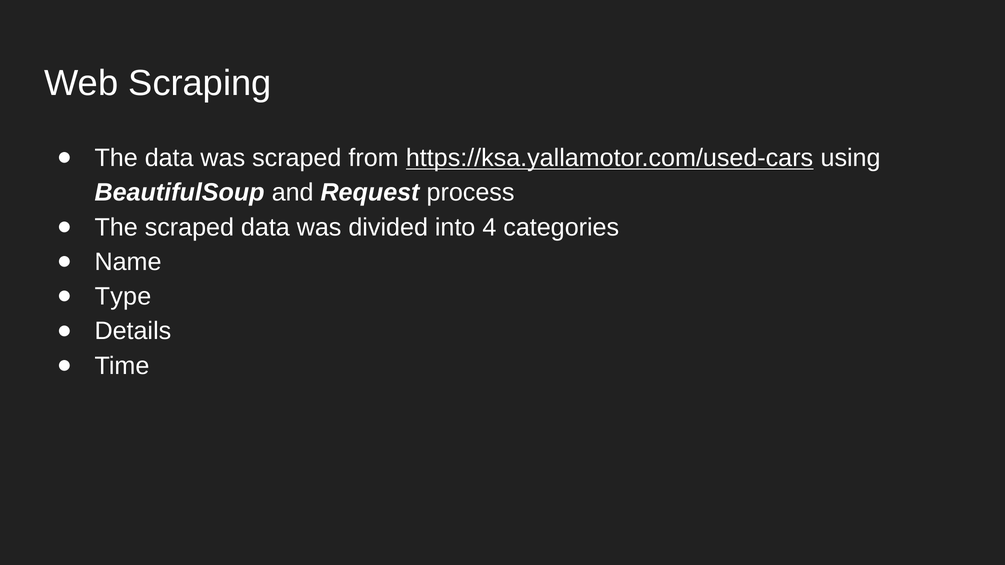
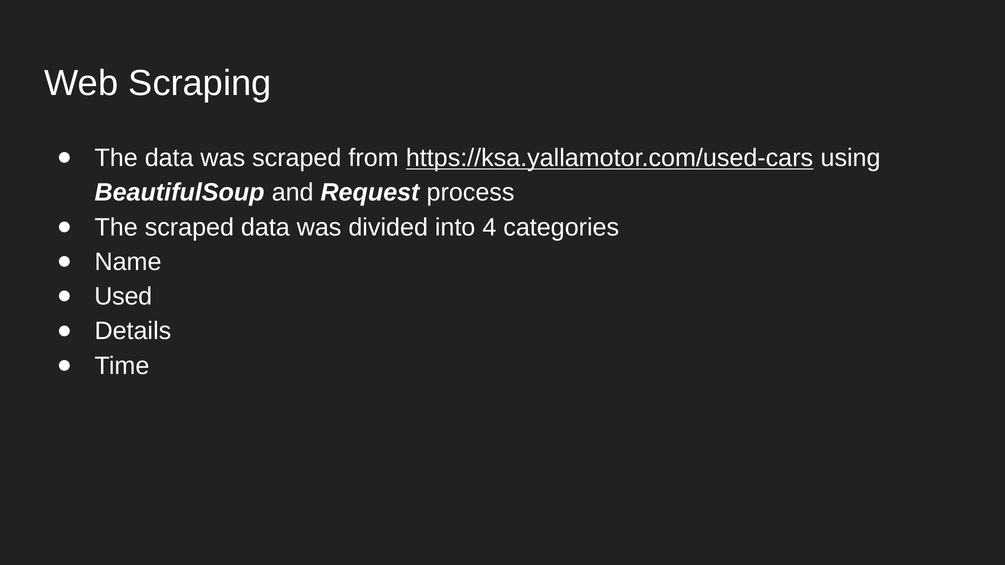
Type: Type -> Used
